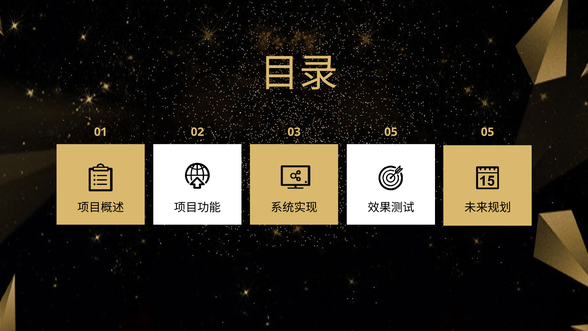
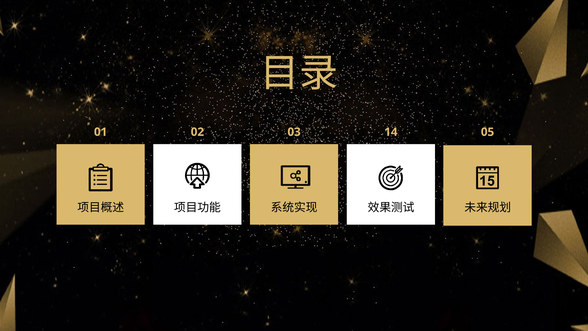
03 05: 05 -> 14
